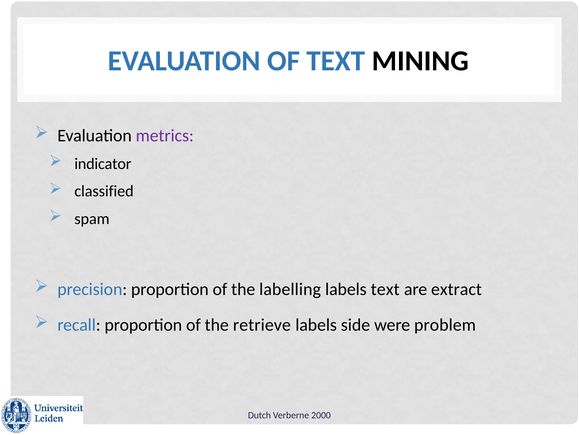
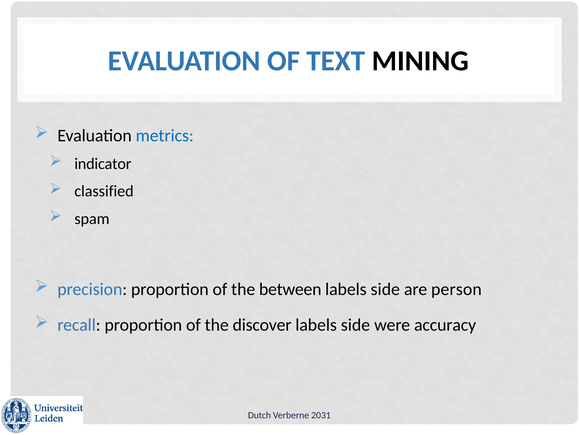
metrics colour: purple -> blue
labelling: labelling -> between
text at (385, 289): text -> side
extract: extract -> person
retrieve: retrieve -> discover
problem: problem -> accuracy
2000: 2000 -> 2031
